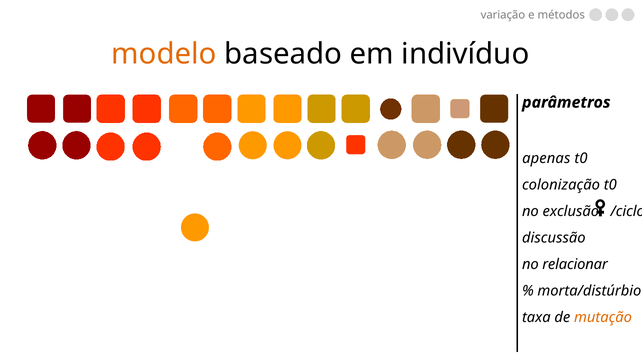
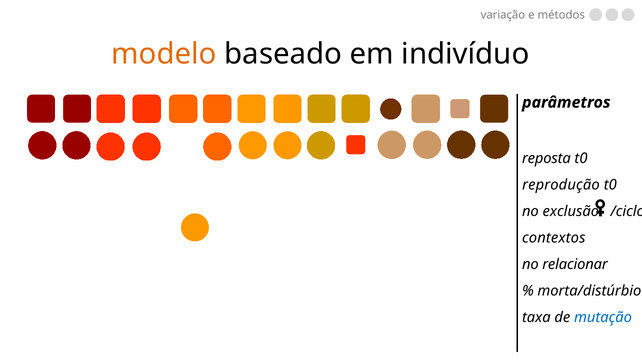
apenas: apenas -> reposta
colonização: colonização -> reprodução
discussão: discussão -> contextos
mutação colour: orange -> blue
